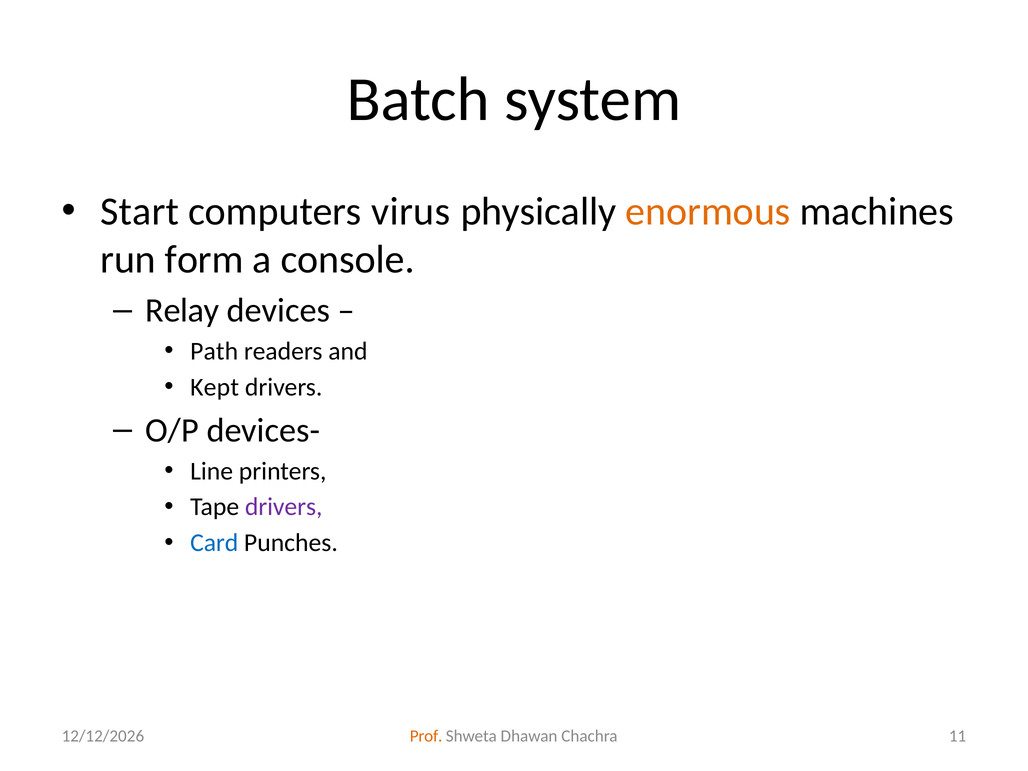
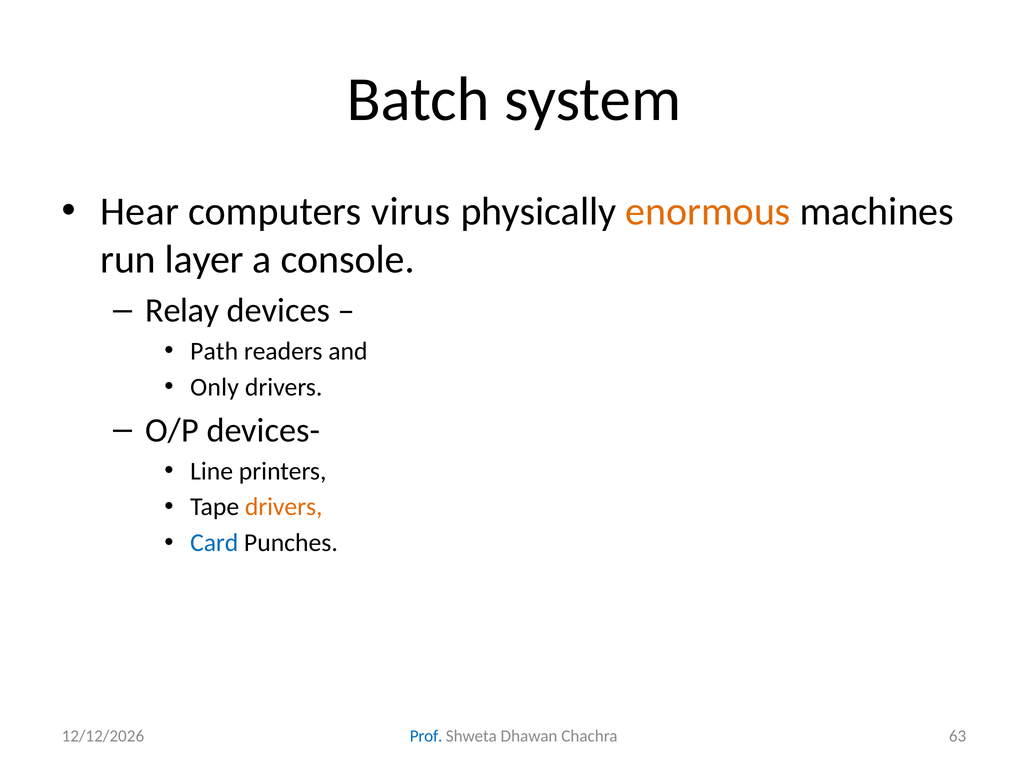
Start: Start -> Hear
form: form -> layer
Kept: Kept -> Only
drivers at (284, 507) colour: purple -> orange
Prof colour: orange -> blue
11: 11 -> 63
